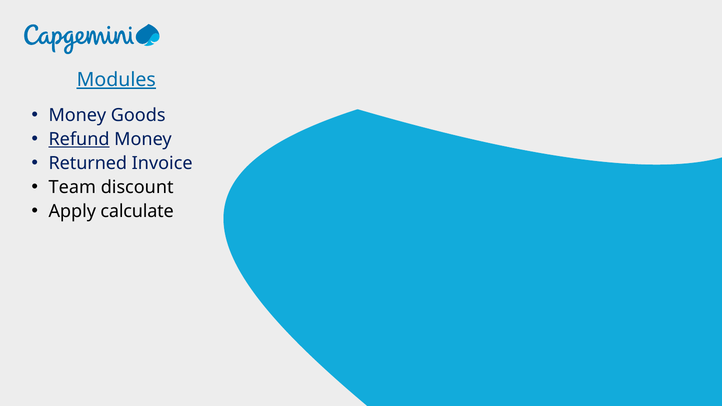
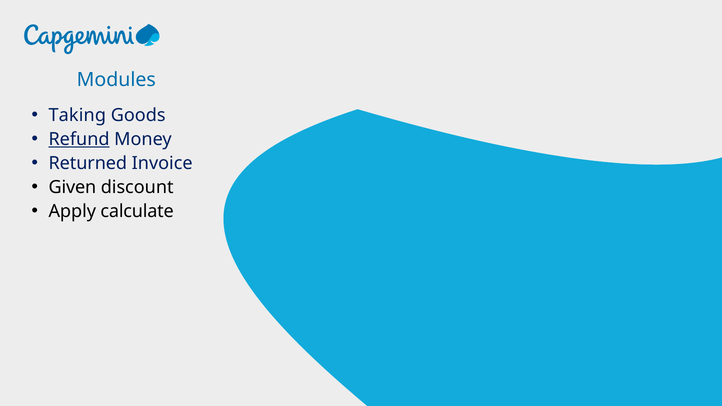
Modules underline: present -> none
Money at (77, 115): Money -> Taking
Team: Team -> Given
